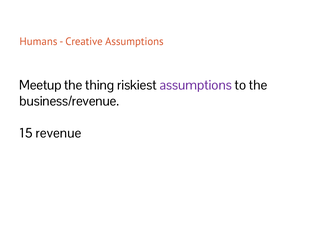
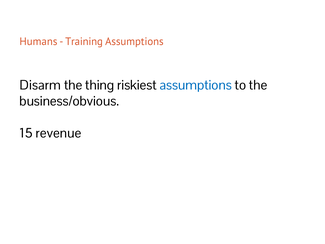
Creative: Creative -> Training
Meetup: Meetup -> Disarm
assumptions at (196, 85) colour: purple -> blue
business/revenue: business/revenue -> business/obvious
